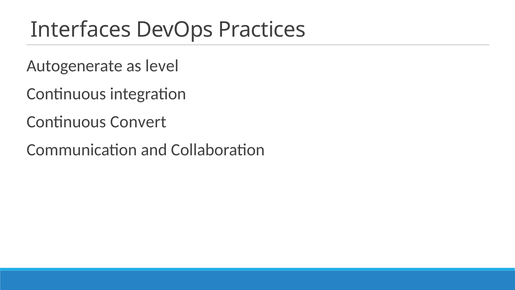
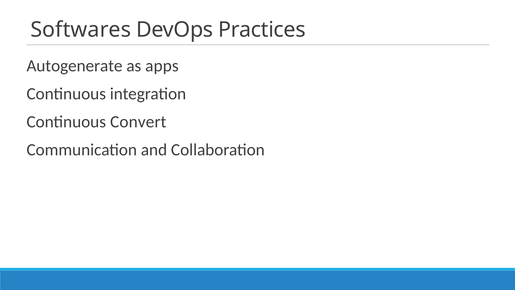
Interfaces: Interfaces -> Softwares
level: level -> apps
